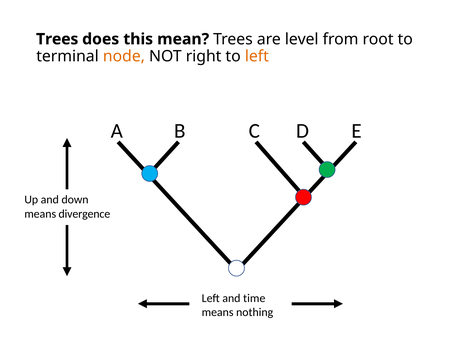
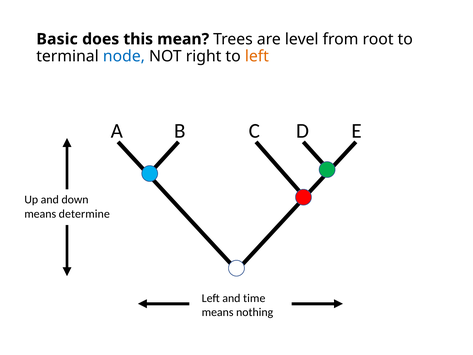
Trees at (57, 39): Trees -> Basic
node colour: orange -> blue
divergence: divergence -> determine
